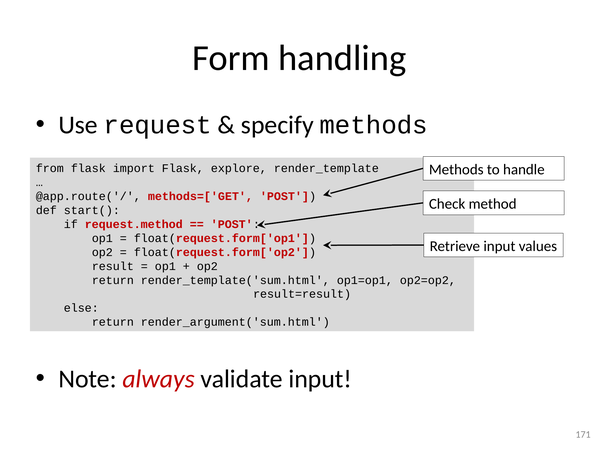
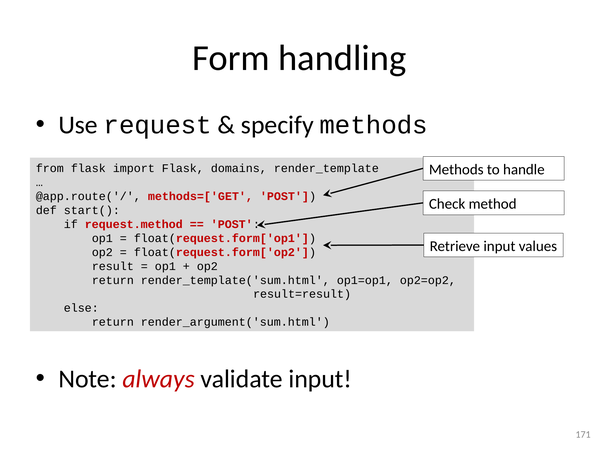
explore: explore -> domains
